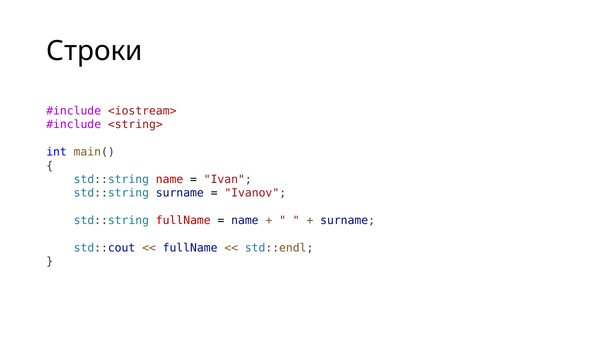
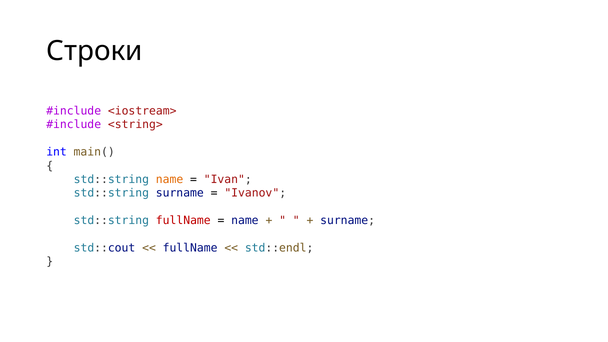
name at (170, 179) colour: red -> orange
